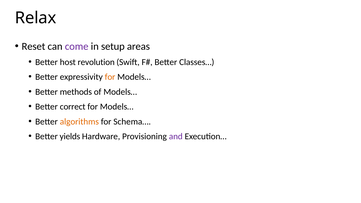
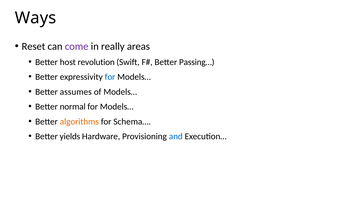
Relax: Relax -> Ways
setup: setup -> really
Classes…: Classes… -> Passing…
for at (110, 77) colour: orange -> blue
methods: methods -> assumes
correct: correct -> normal
and colour: purple -> blue
